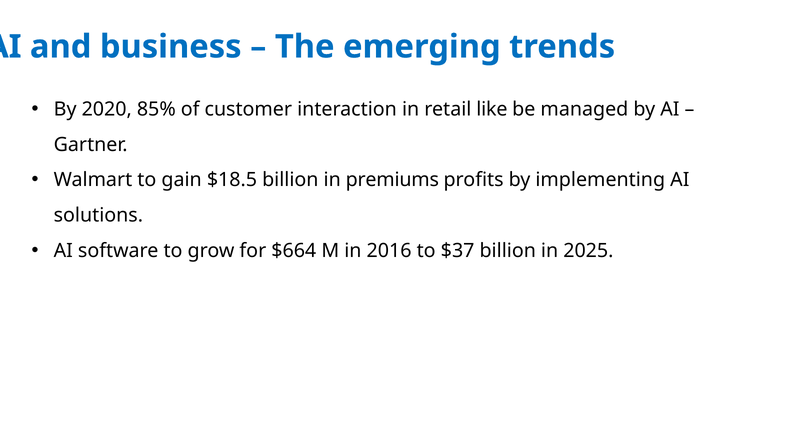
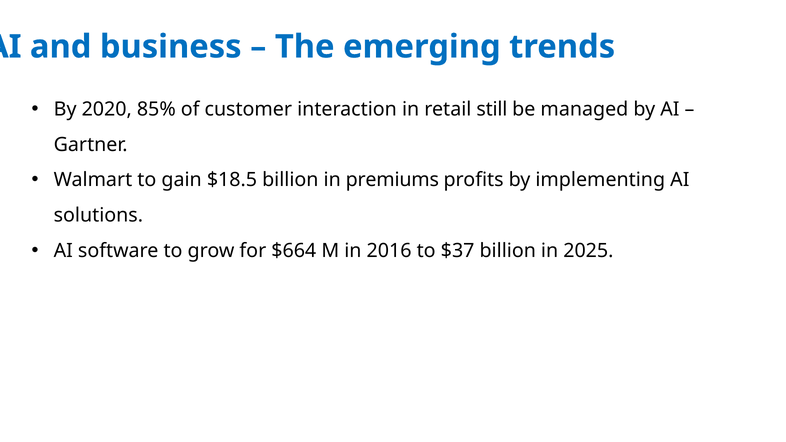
like: like -> still
